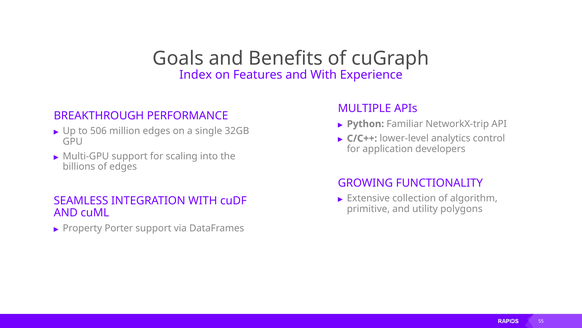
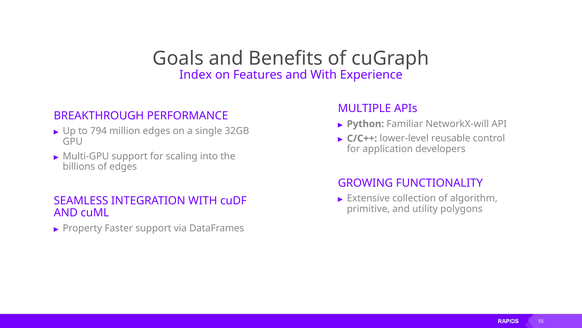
NetworkX-trip: NetworkX-trip -> NetworkX-will
506: 506 -> 794
analytics: analytics -> reusable
Porter: Porter -> Faster
